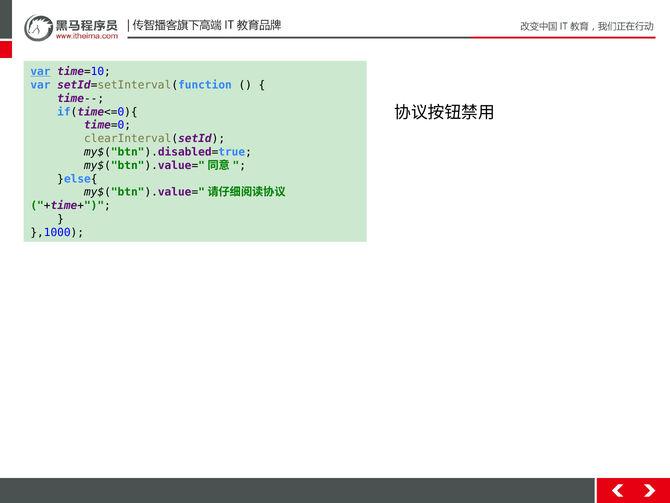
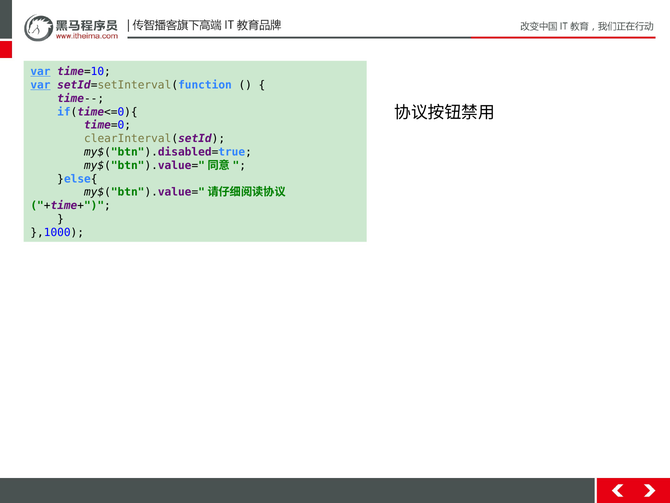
var at (40, 85) underline: none -> present
